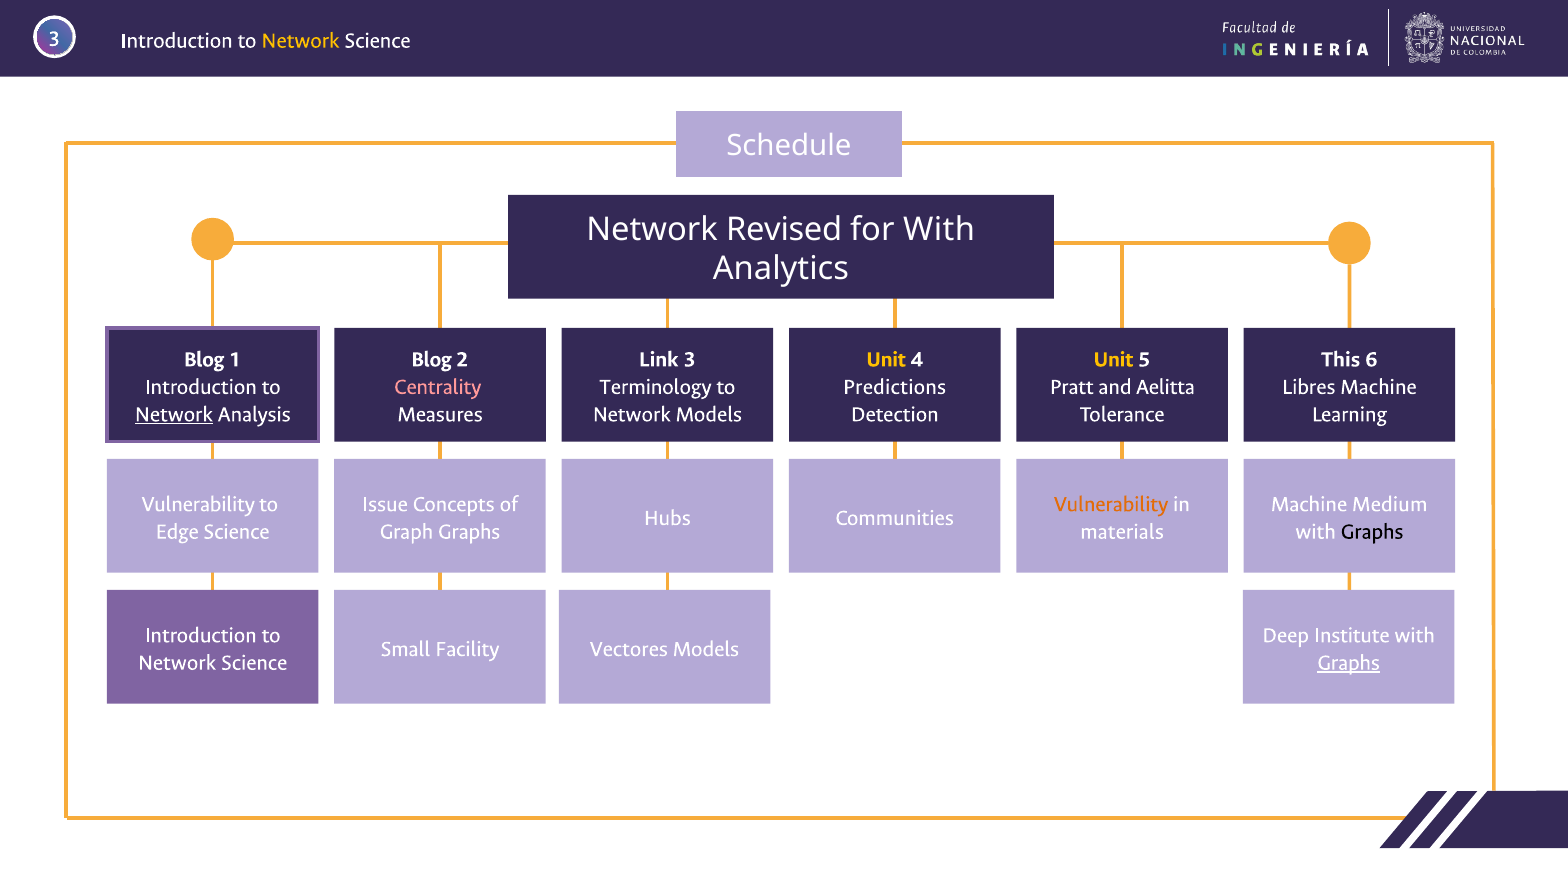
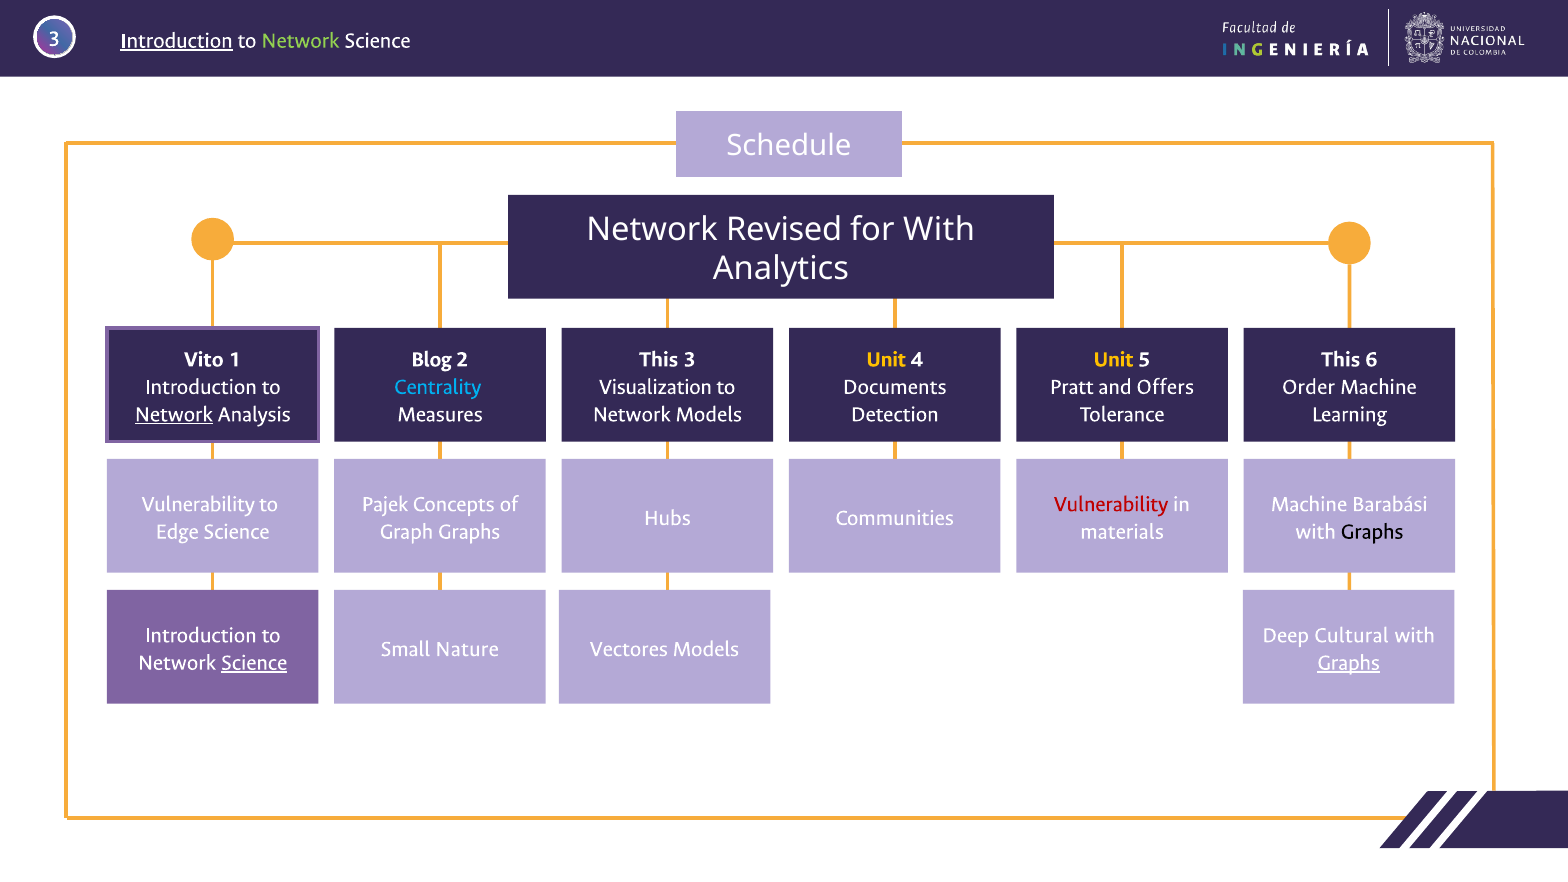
Introduction at (177, 40) underline: none -> present
Network at (300, 40) colour: yellow -> light green
Blog at (204, 359): Blog -> Vito
Link at (659, 359): Link -> This
Centrality colour: pink -> light blue
Terminology: Terminology -> Visualization
Predictions: Predictions -> Documents
Aelitta: Aelitta -> Offers
Libres: Libres -> Order
Issue: Issue -> Pajek
Vulnerability at (1111, 504) colour: orange -> red
Medium: Medium -> Barabási
Institute: Institute -> Cultural
Facility: Facility -> Nature
Science at (254, 662) underline: none -> present
